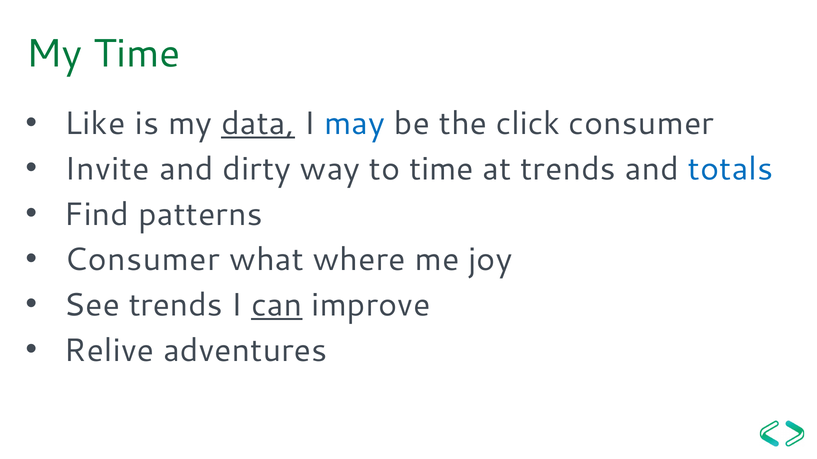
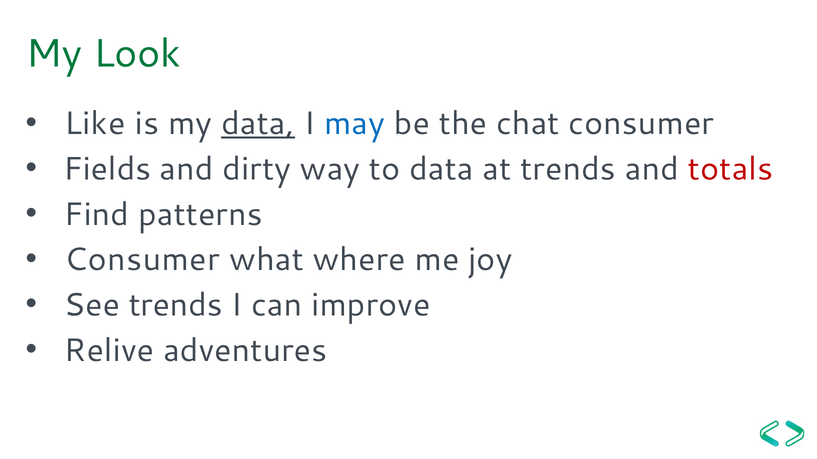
My Time: Time -> Look
click: click -> chat
Invite: Invite -> Fields
to time: time -> data
totals colour: blue -> red
can underline: present -> none
